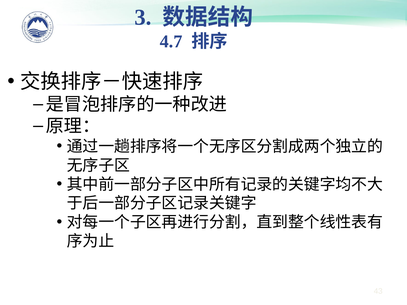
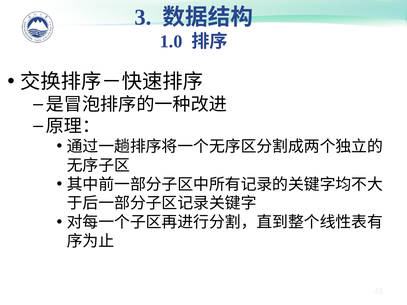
4.7: 4.7 -> 1.0
